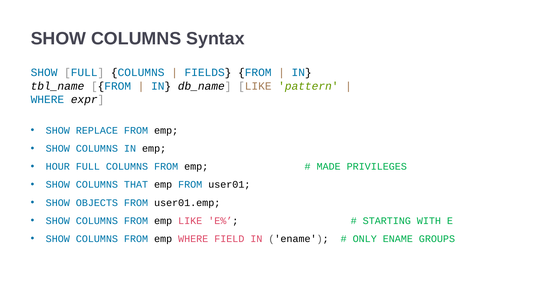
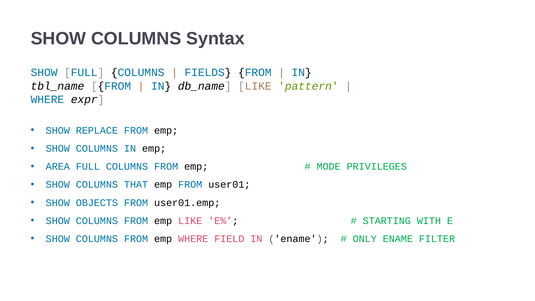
HOUR: HOUR -> AREA
MADE: MADE -> MODE
GROUPS: GROUPS -> FILTER
